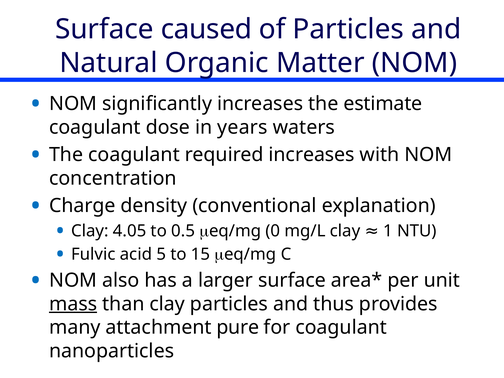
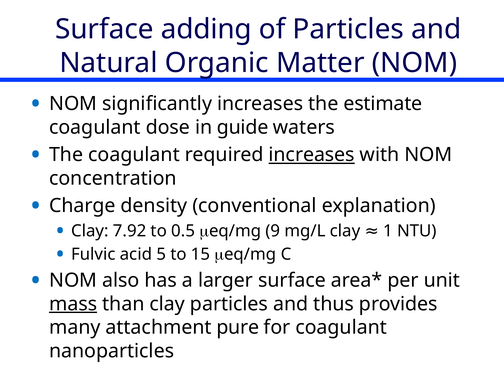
caused: caused -> adding
years: years -> guide
increases at (312, 155) underline: none -> present
4.05: 4.05 -> 7.92
0: 0 -> 9
